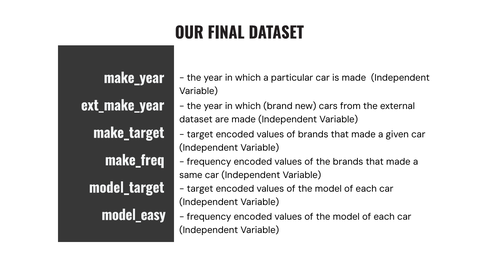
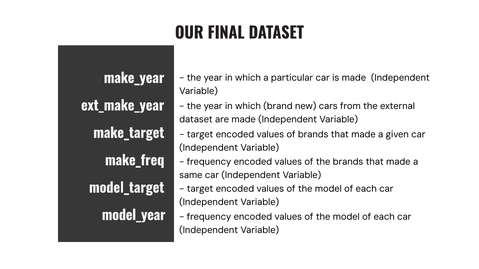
model_easy: model_easy -> model_year
